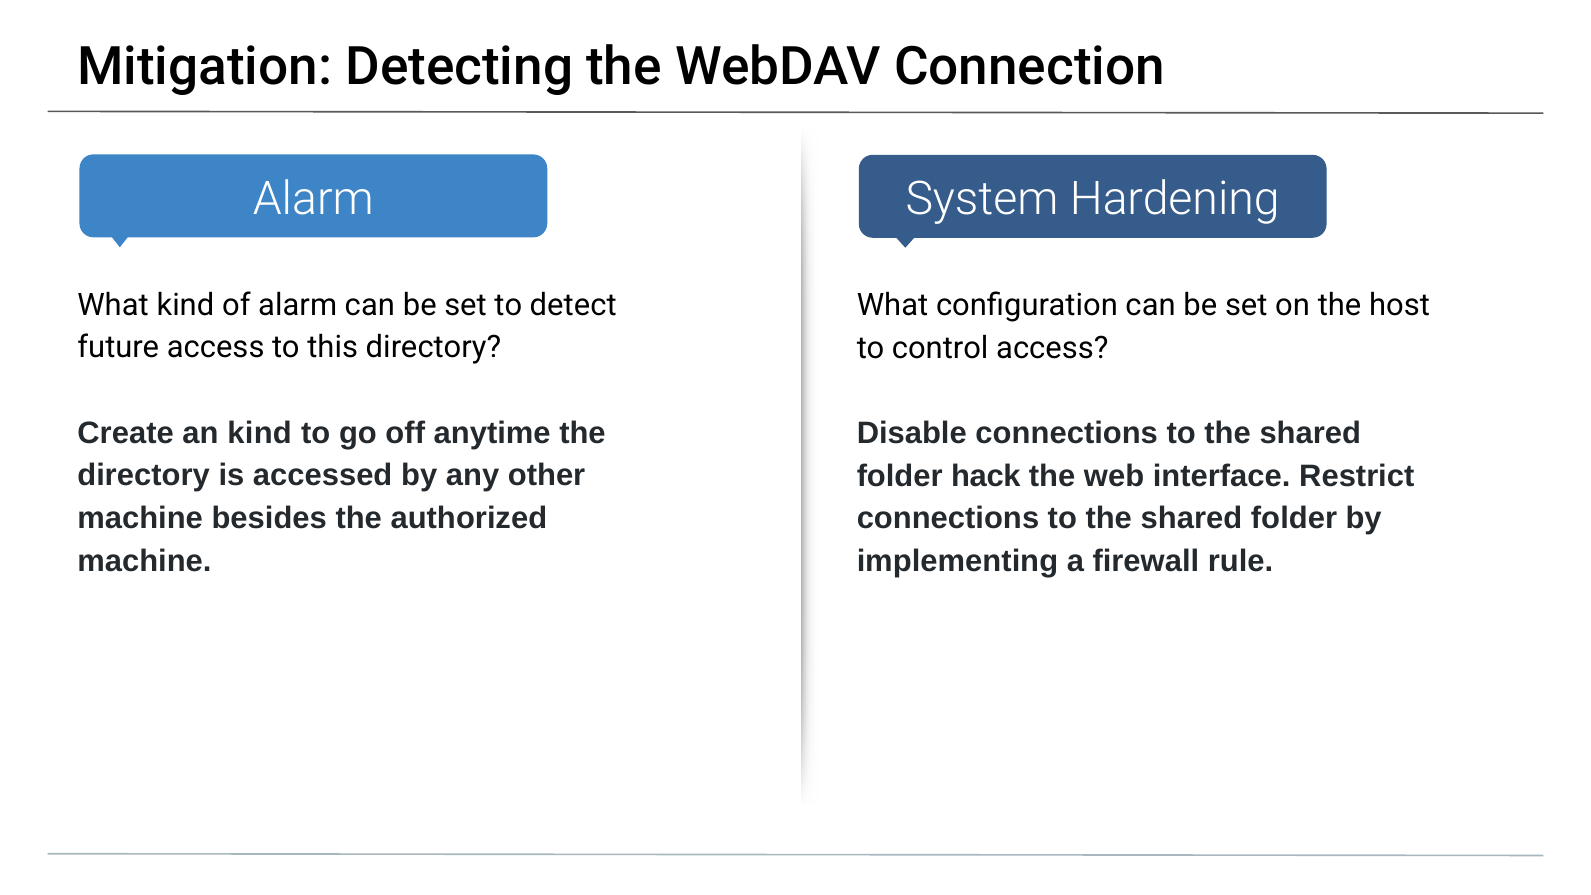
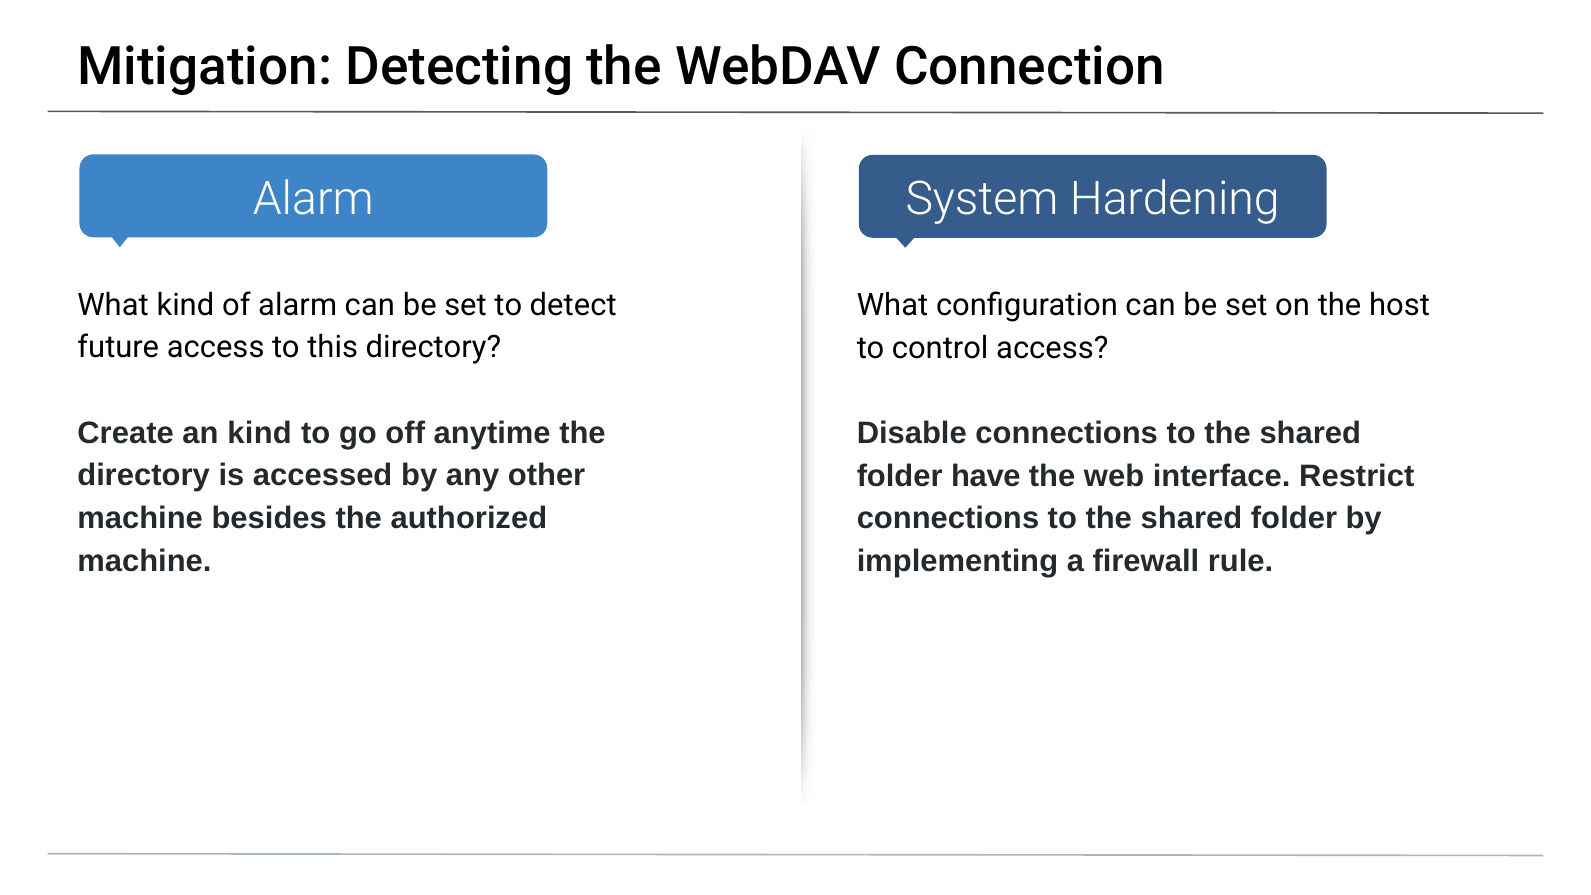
hack: hack -> have
